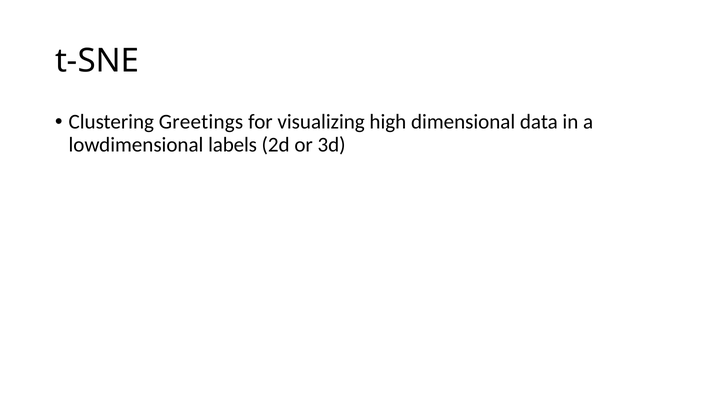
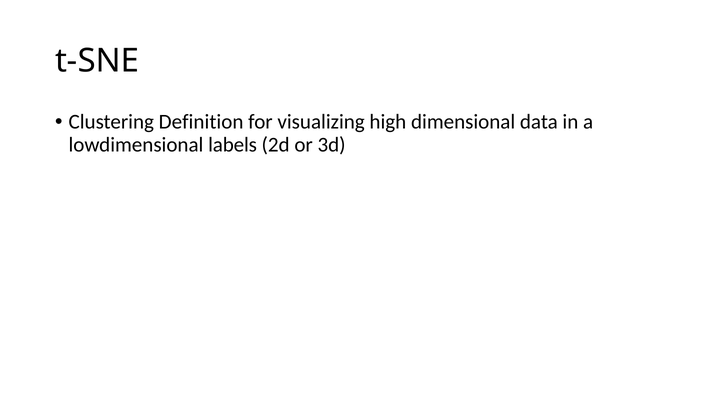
Greetings: Greetings -> Definition
